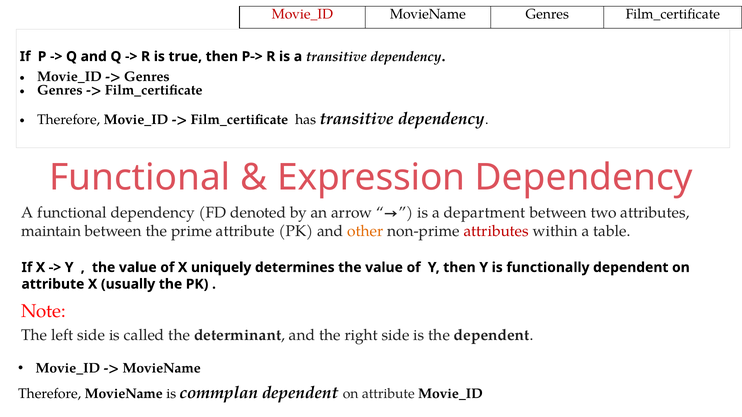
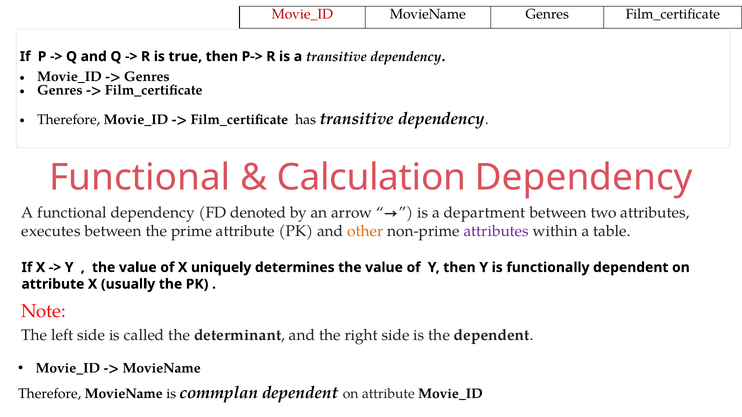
Expression: Expression -> Calculation
maintain: maintain -> executes
attributes at (496, 232) colour: red -> purple
